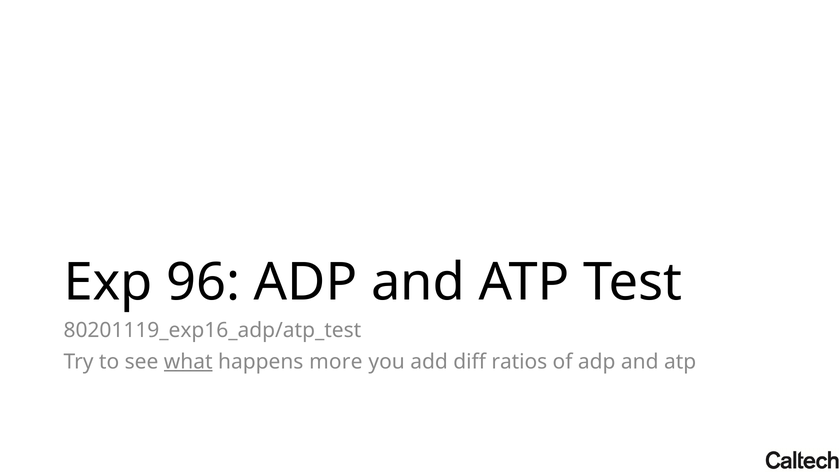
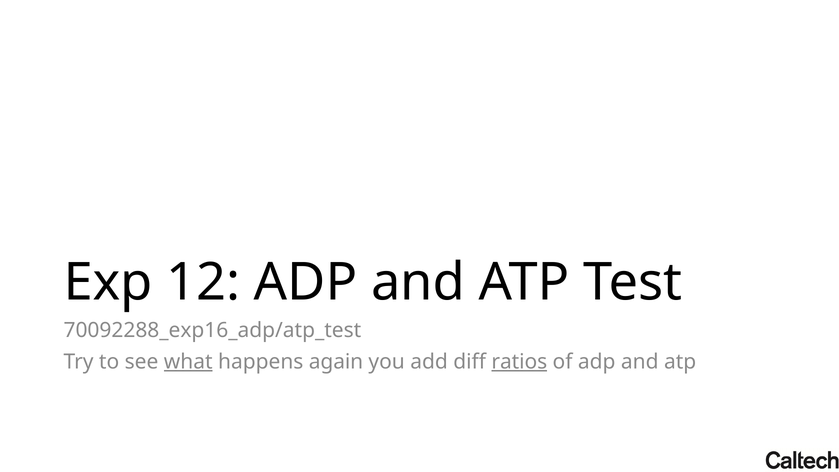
96: 96 -> 12
80201119_exp16_adp/atp_test: 80201119_exp16_adp/atp_test -> 70092288_exp16_adp/atp_test
more: more -> again
ratios underline: none -> present
